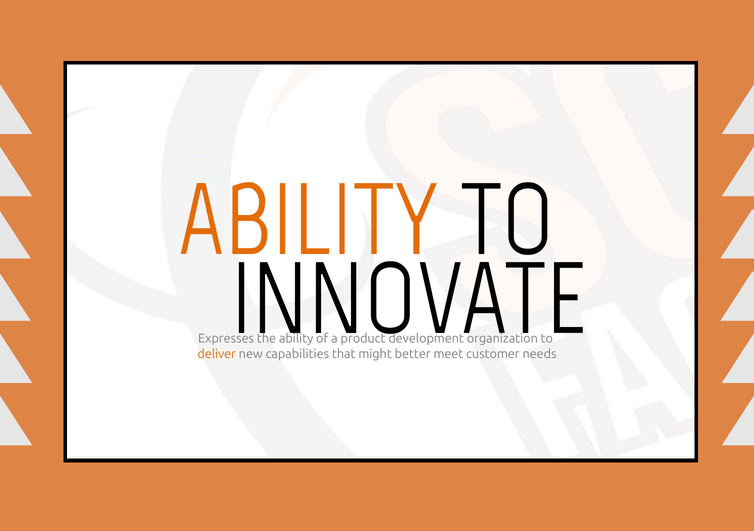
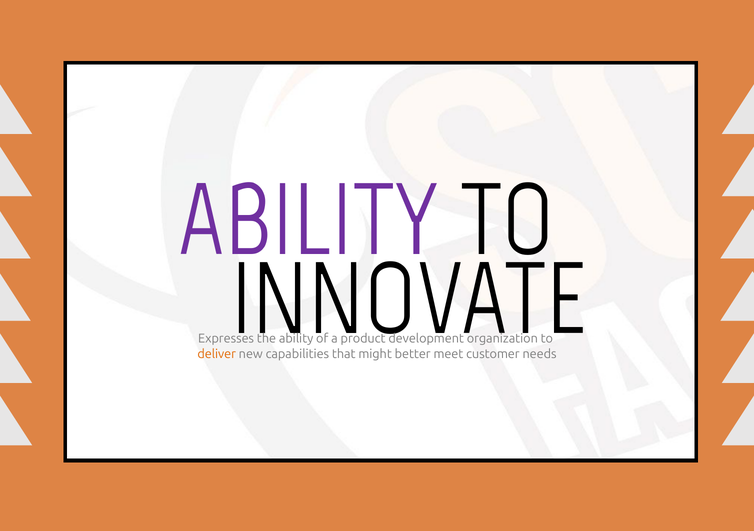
ABILITY at (308, 221) colour: orange -> purple
